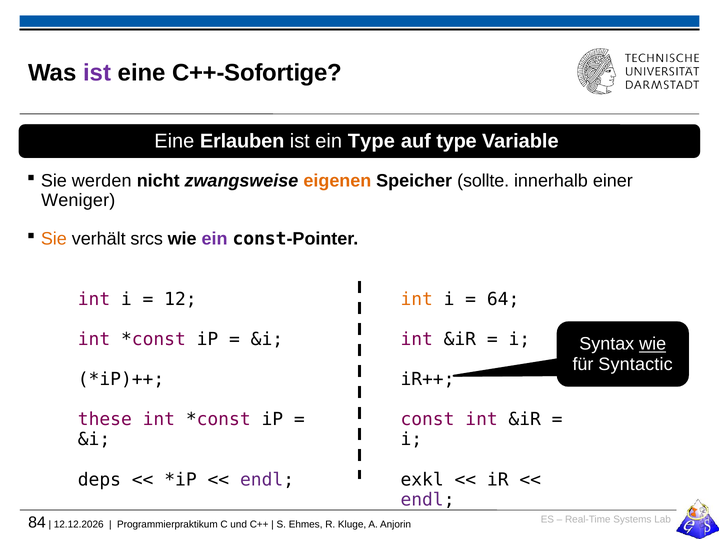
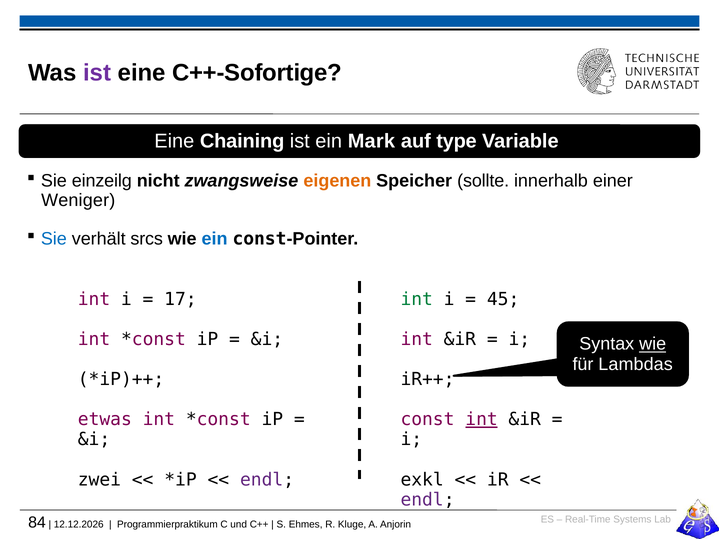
Erlauben: Erlauben -> Chaining
ein Type: Type -> Mark
werden: werden -> einzeilg
Sie at (54, 239) colour: orange -> blue
ein at (215, 239) colour: purple -> blue
12: 12 -> 17
int at (417, 299) colour: orange -> green
64: 64 -> 45
Syntactic: Syntactic -> Lambdas
these: these -> etwas
int at (482, 420) underline: none -> present
deps: deps -> zwei
